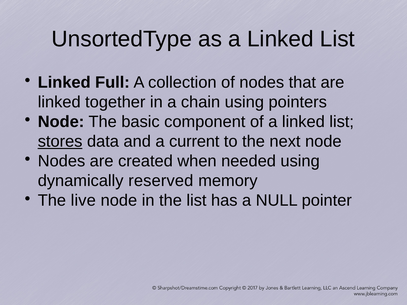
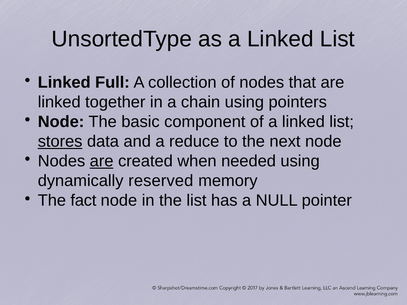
current: current -> reduce
are at (102, 161) underline: none -> present
live: live -> fact
